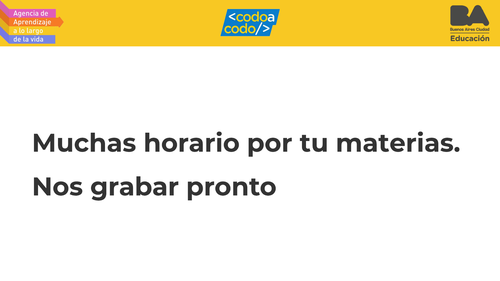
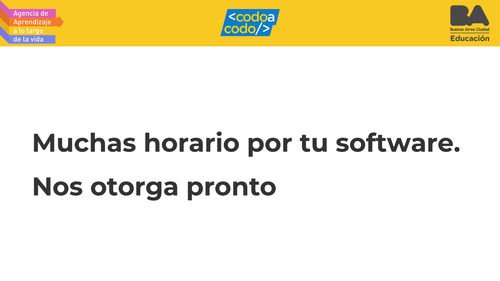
materias: materias -> software
grabar: grabar -> otorga
